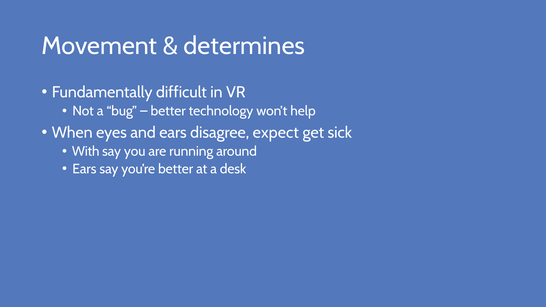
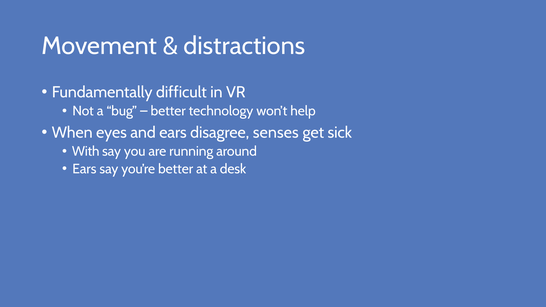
determines: determines -> distractions
expect: expect -> senses
